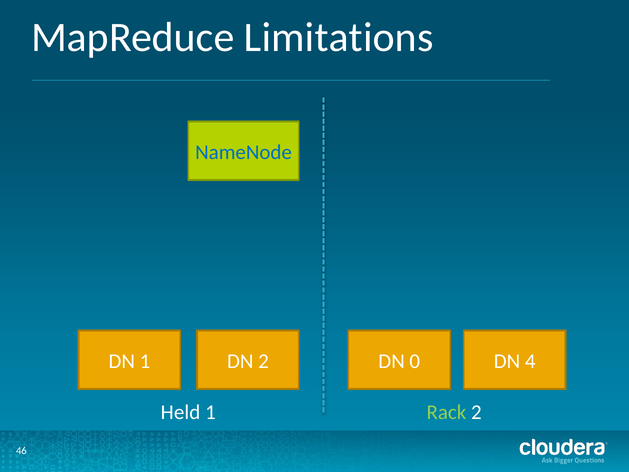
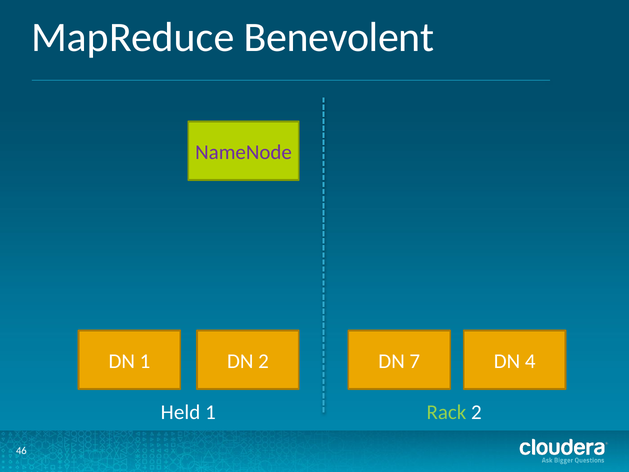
Limitations: Limitations -> Benevolent
NameNode colour: blue -> purple
0: 0 -> 7
